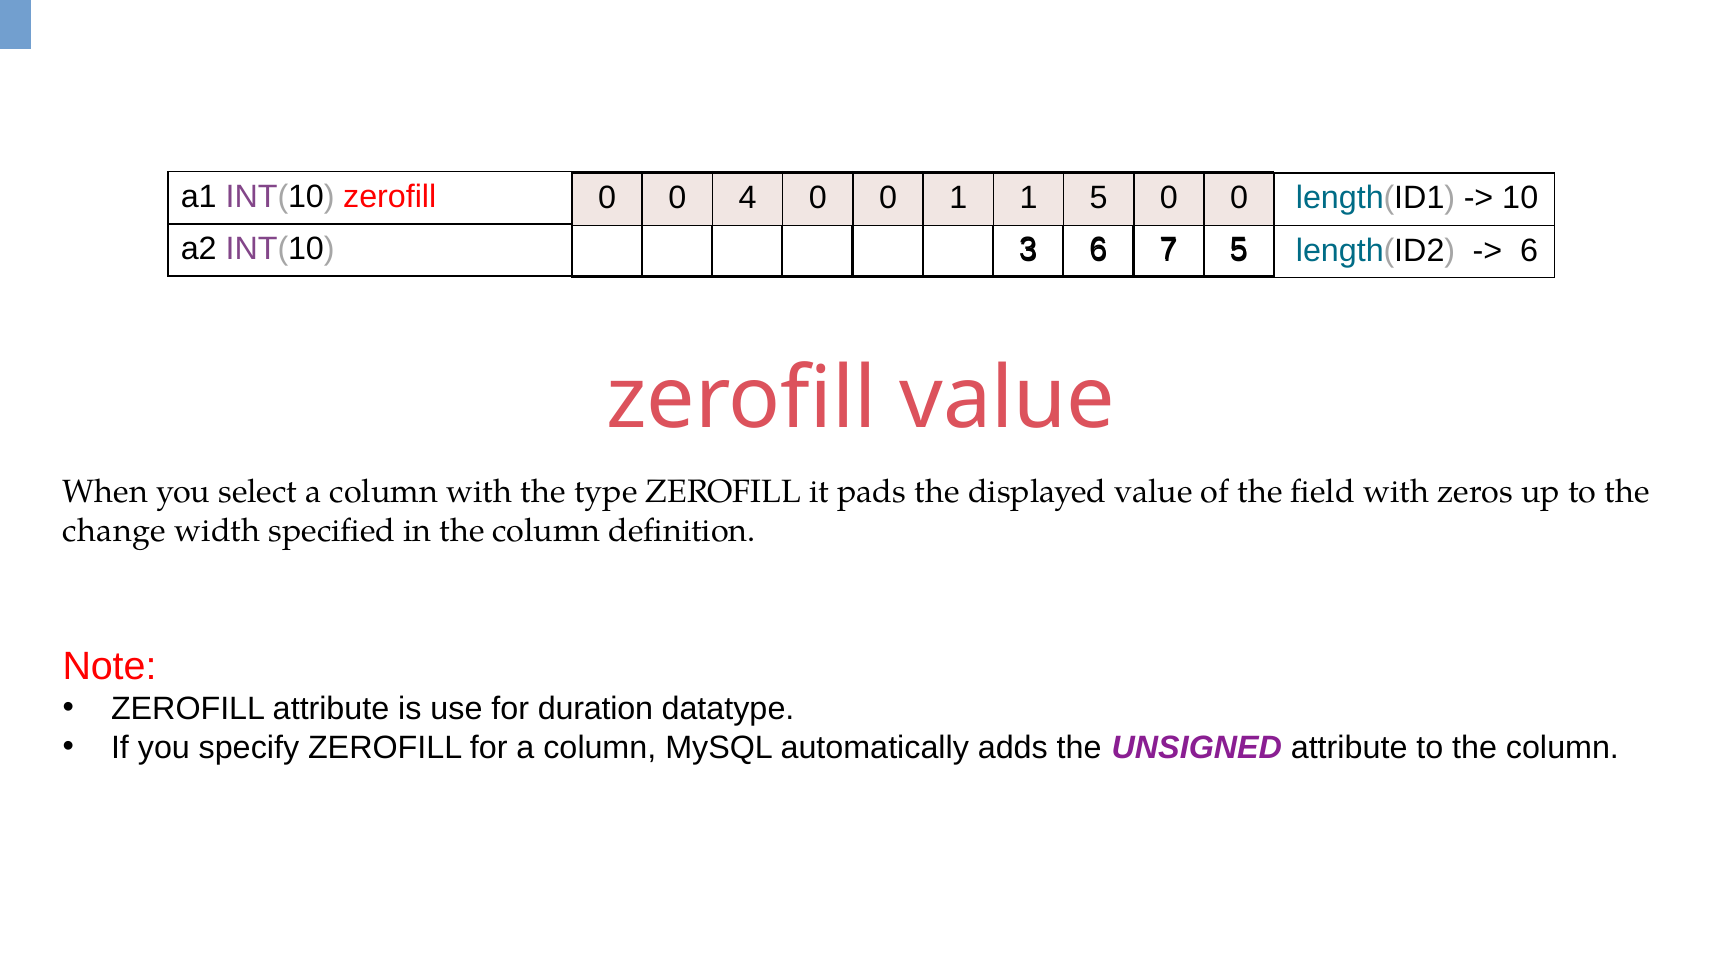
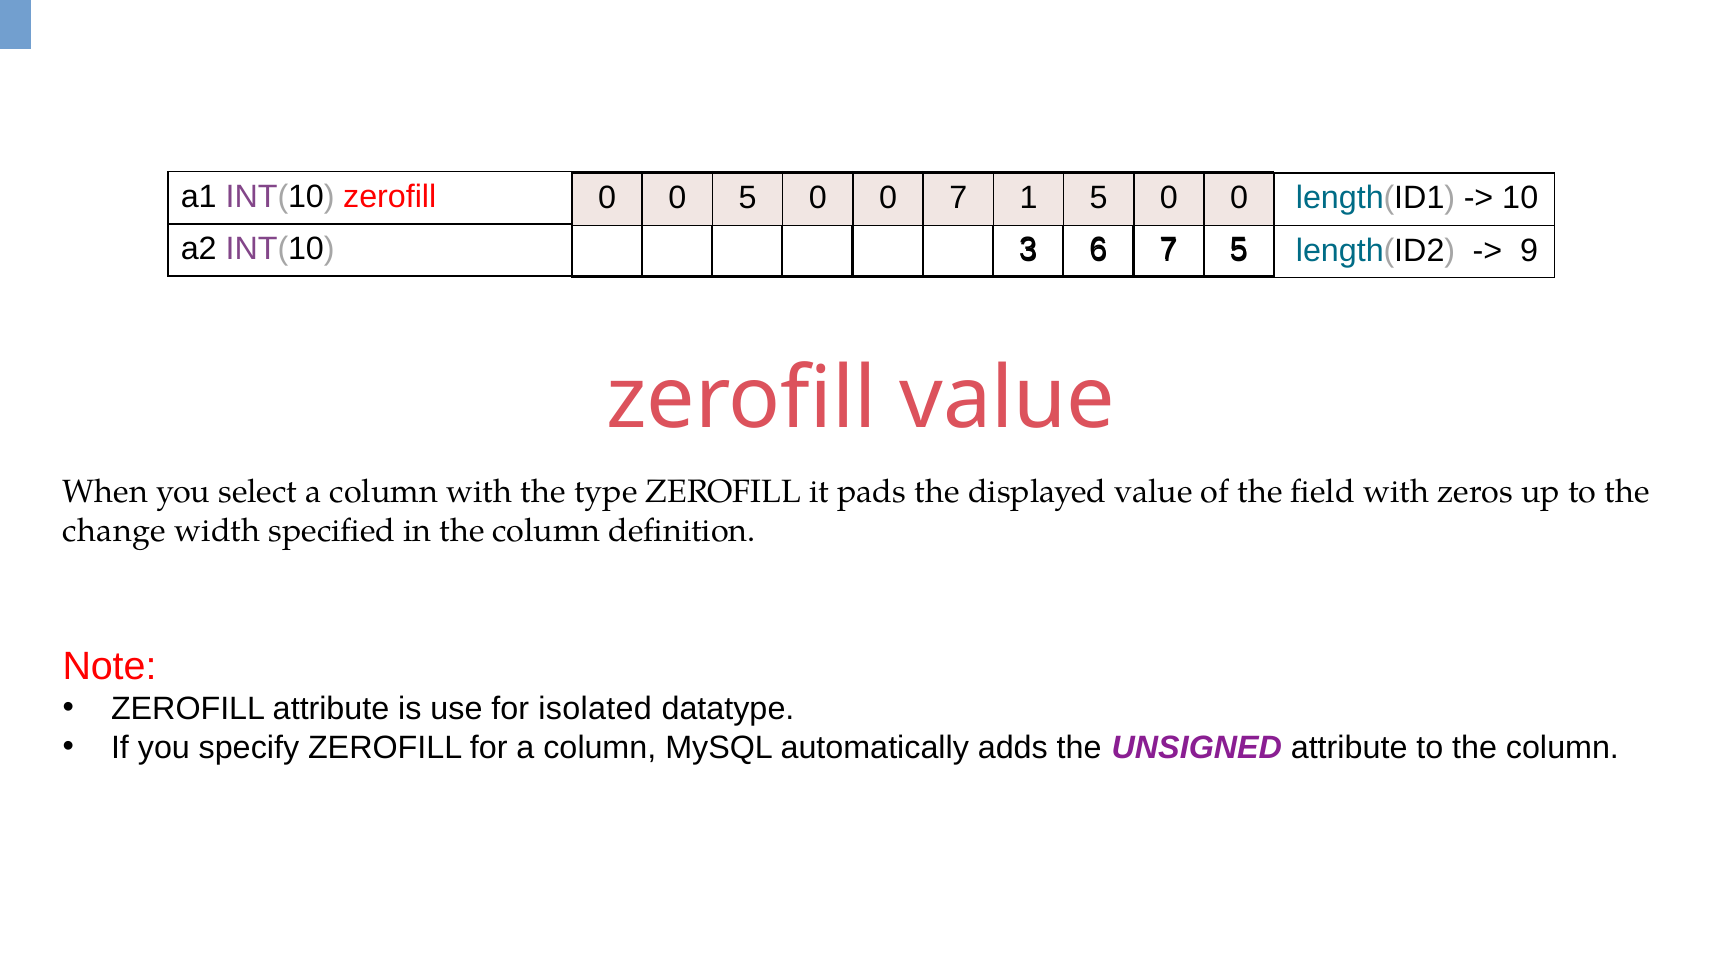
0 4: 4 -> 5
0 1: 1 -> 7
6 at (1529, 251): 6 -> 9
duration: duration -> isolated
